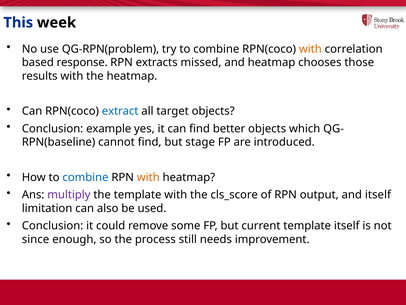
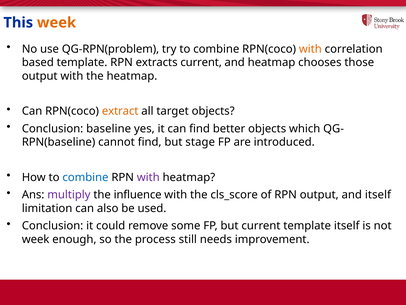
week at (56, 23) colour: black -> orange
based response: response -> template
extracts missed: missed -> current
results at (40, 76): results -> output
extract colour: blue -> orange
example: example -> baseline
with at (148, 177) colour: orange -> purple
the template: template -> influence
since at (36, 239): since -> week
